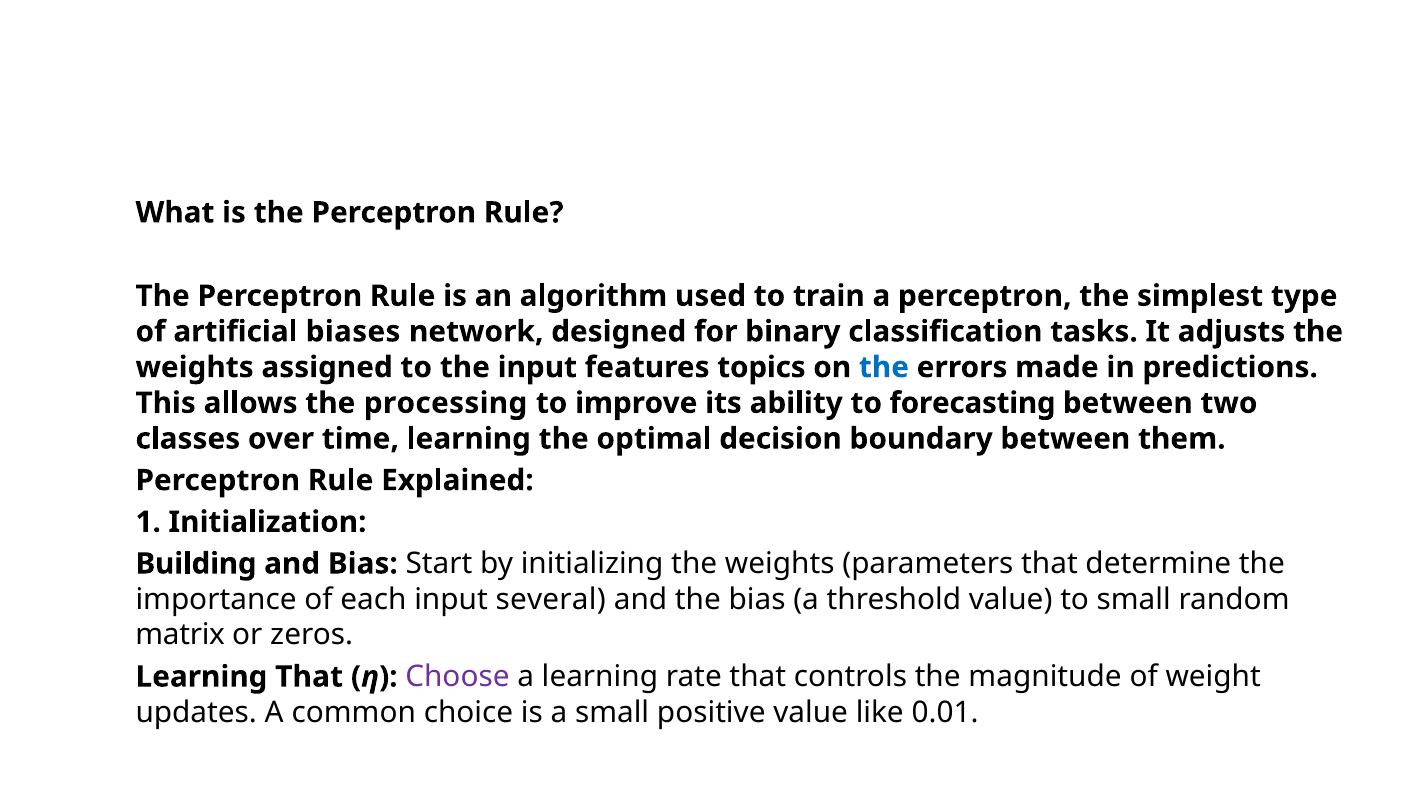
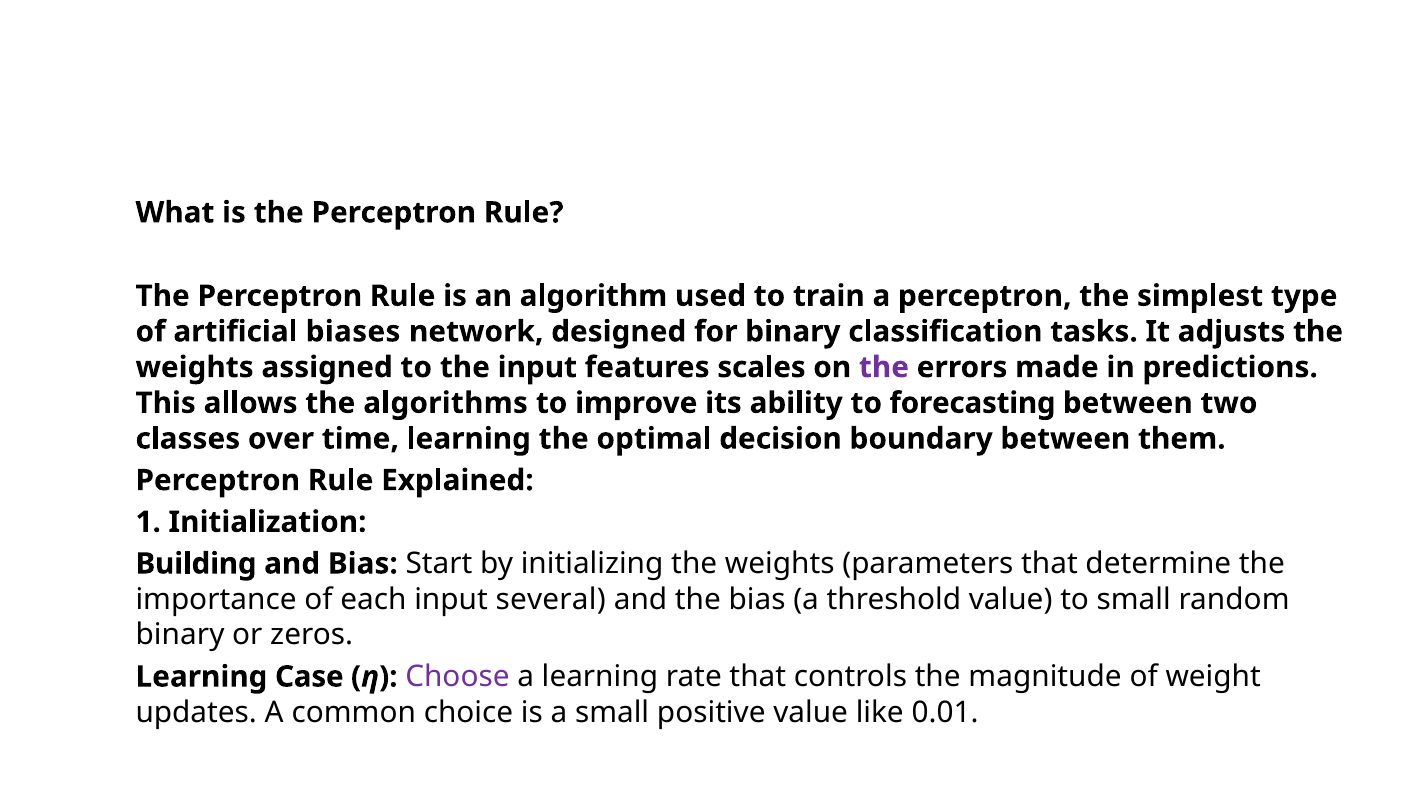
topics: topics -> scales
the at (884, 367) colour: blue -> purple
processing: processing -> algorithms
matrix at (180, 635): matrix -> binary
Learning That: That -> Case
